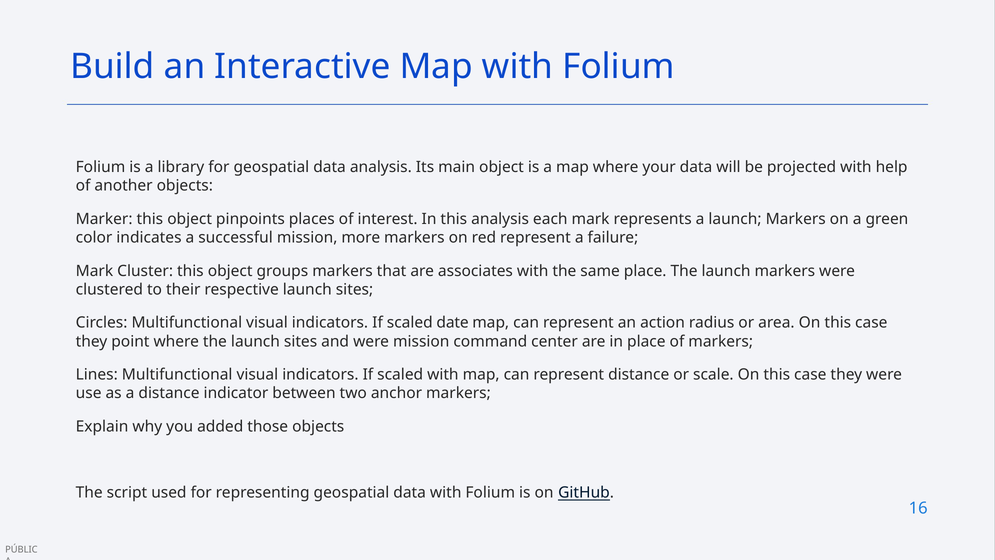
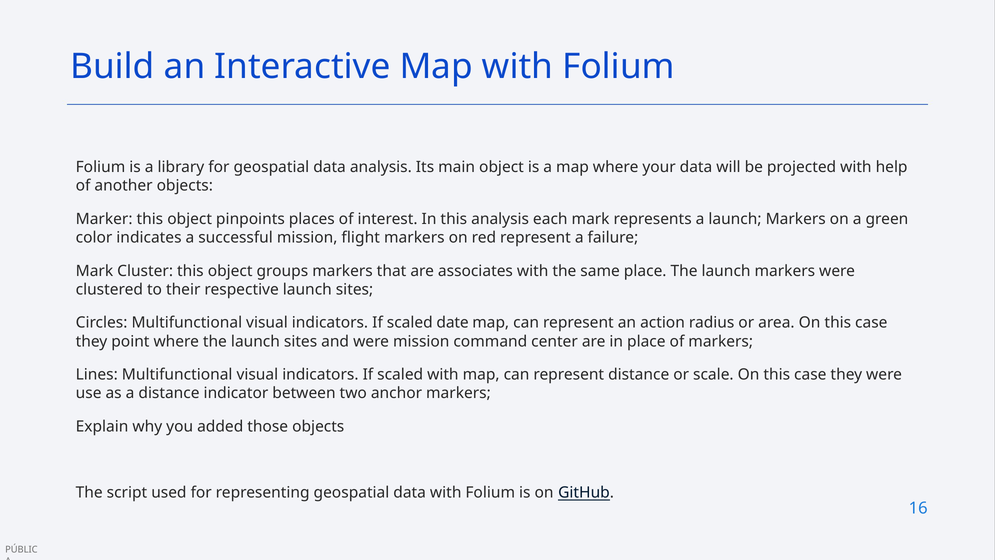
more: more -> flight
